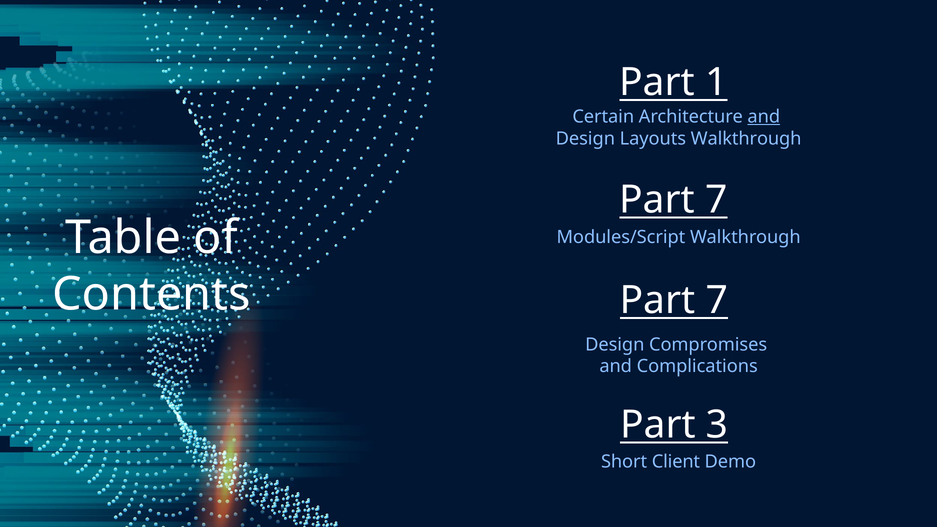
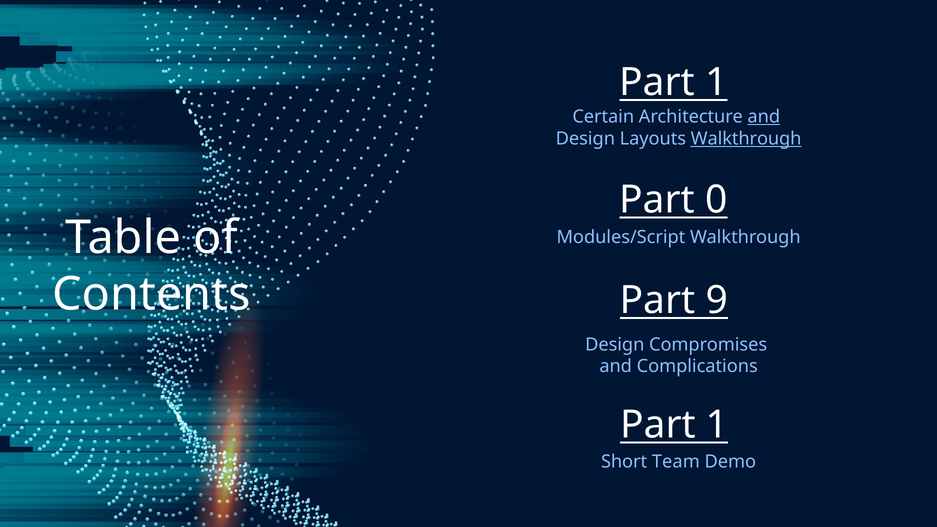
Walkthrough at (746, 139) underline: none -> present
7 at (716, 200): 7 -> 0
Contents Part 7: 7 -> 9
3 at (717, 425): 3 -> 1
Client: Client -> Team
